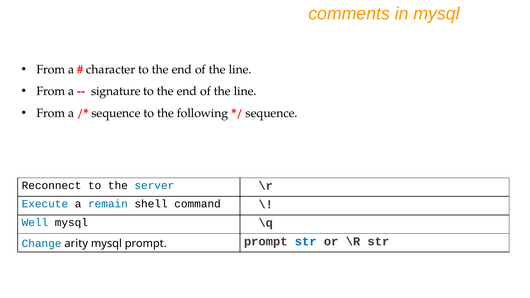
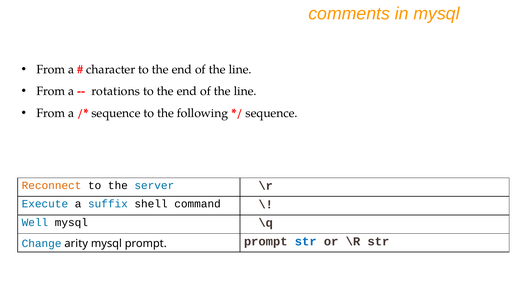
signature: signature -> rotations
Reconnect colour: black -> orange
remain: remain -> suffix
